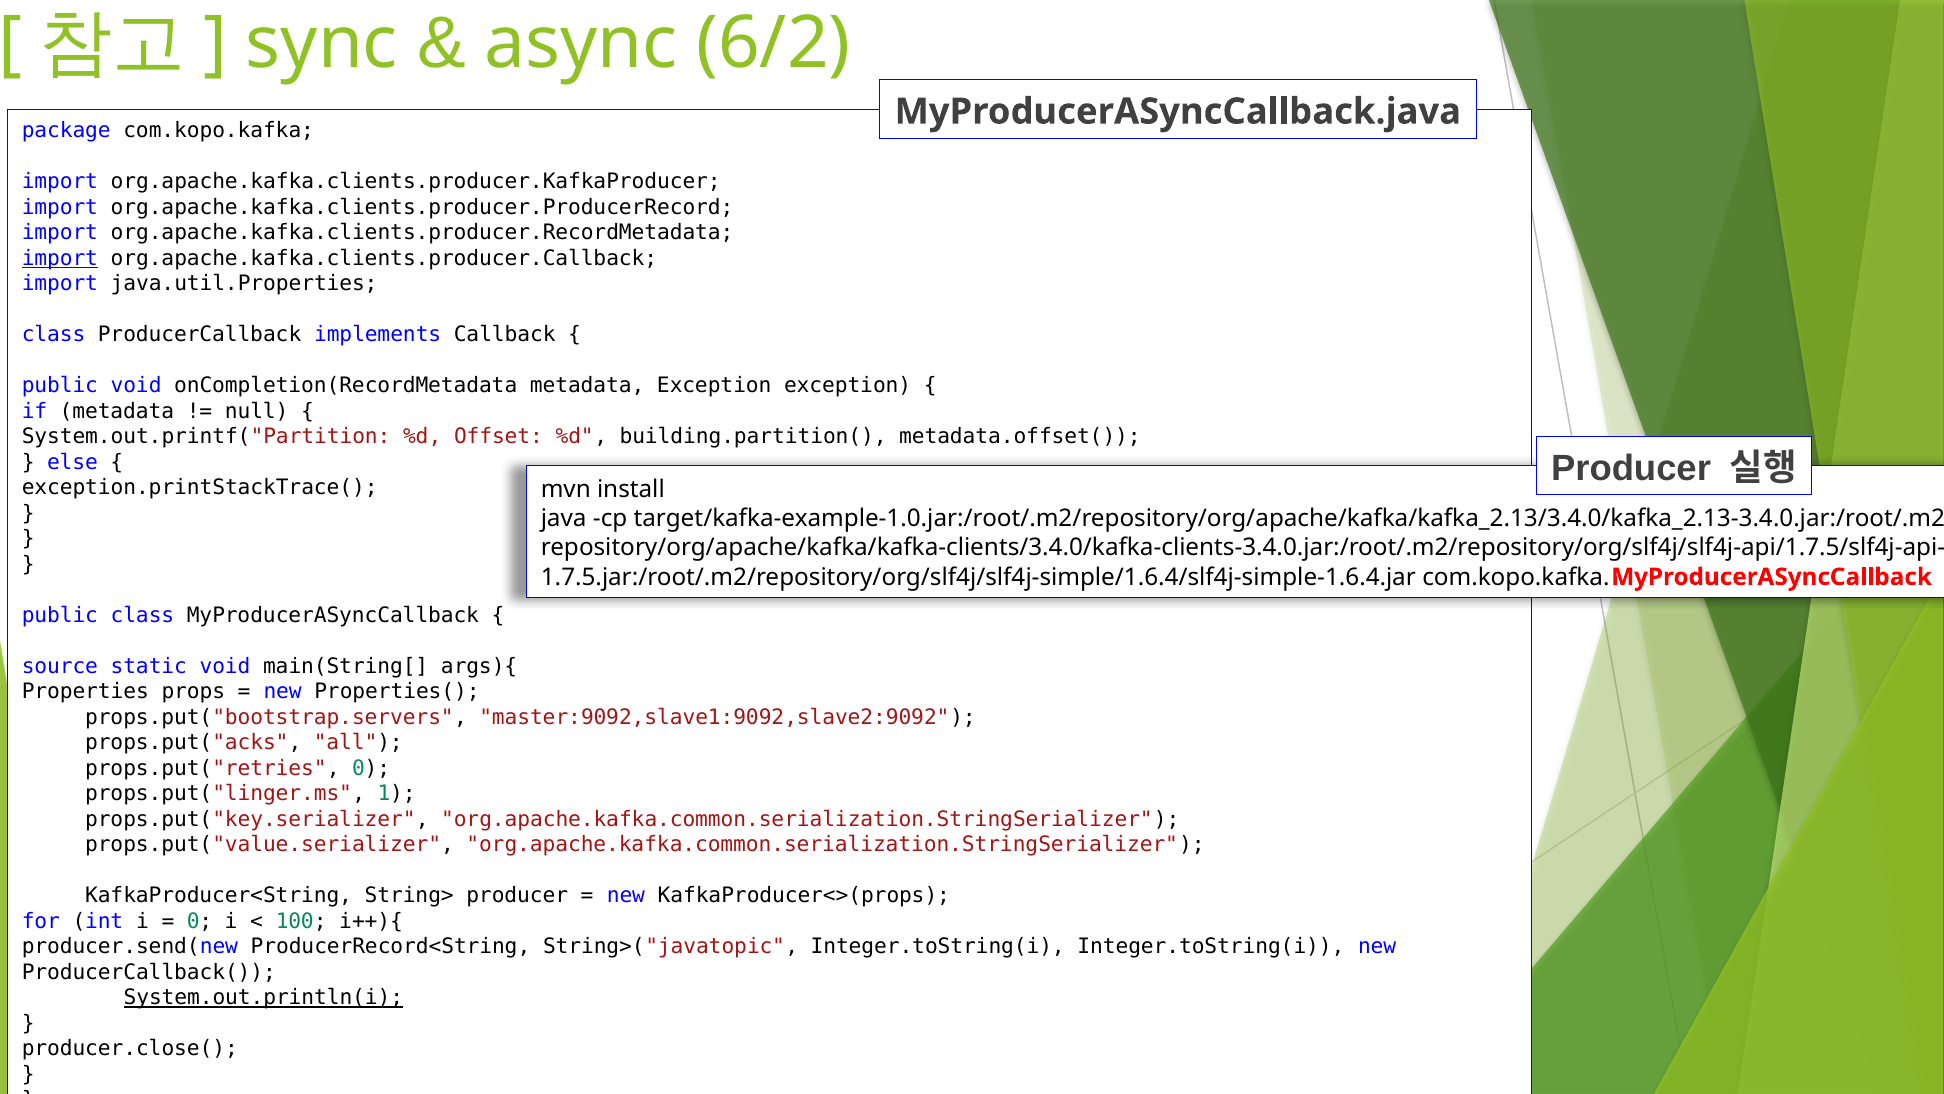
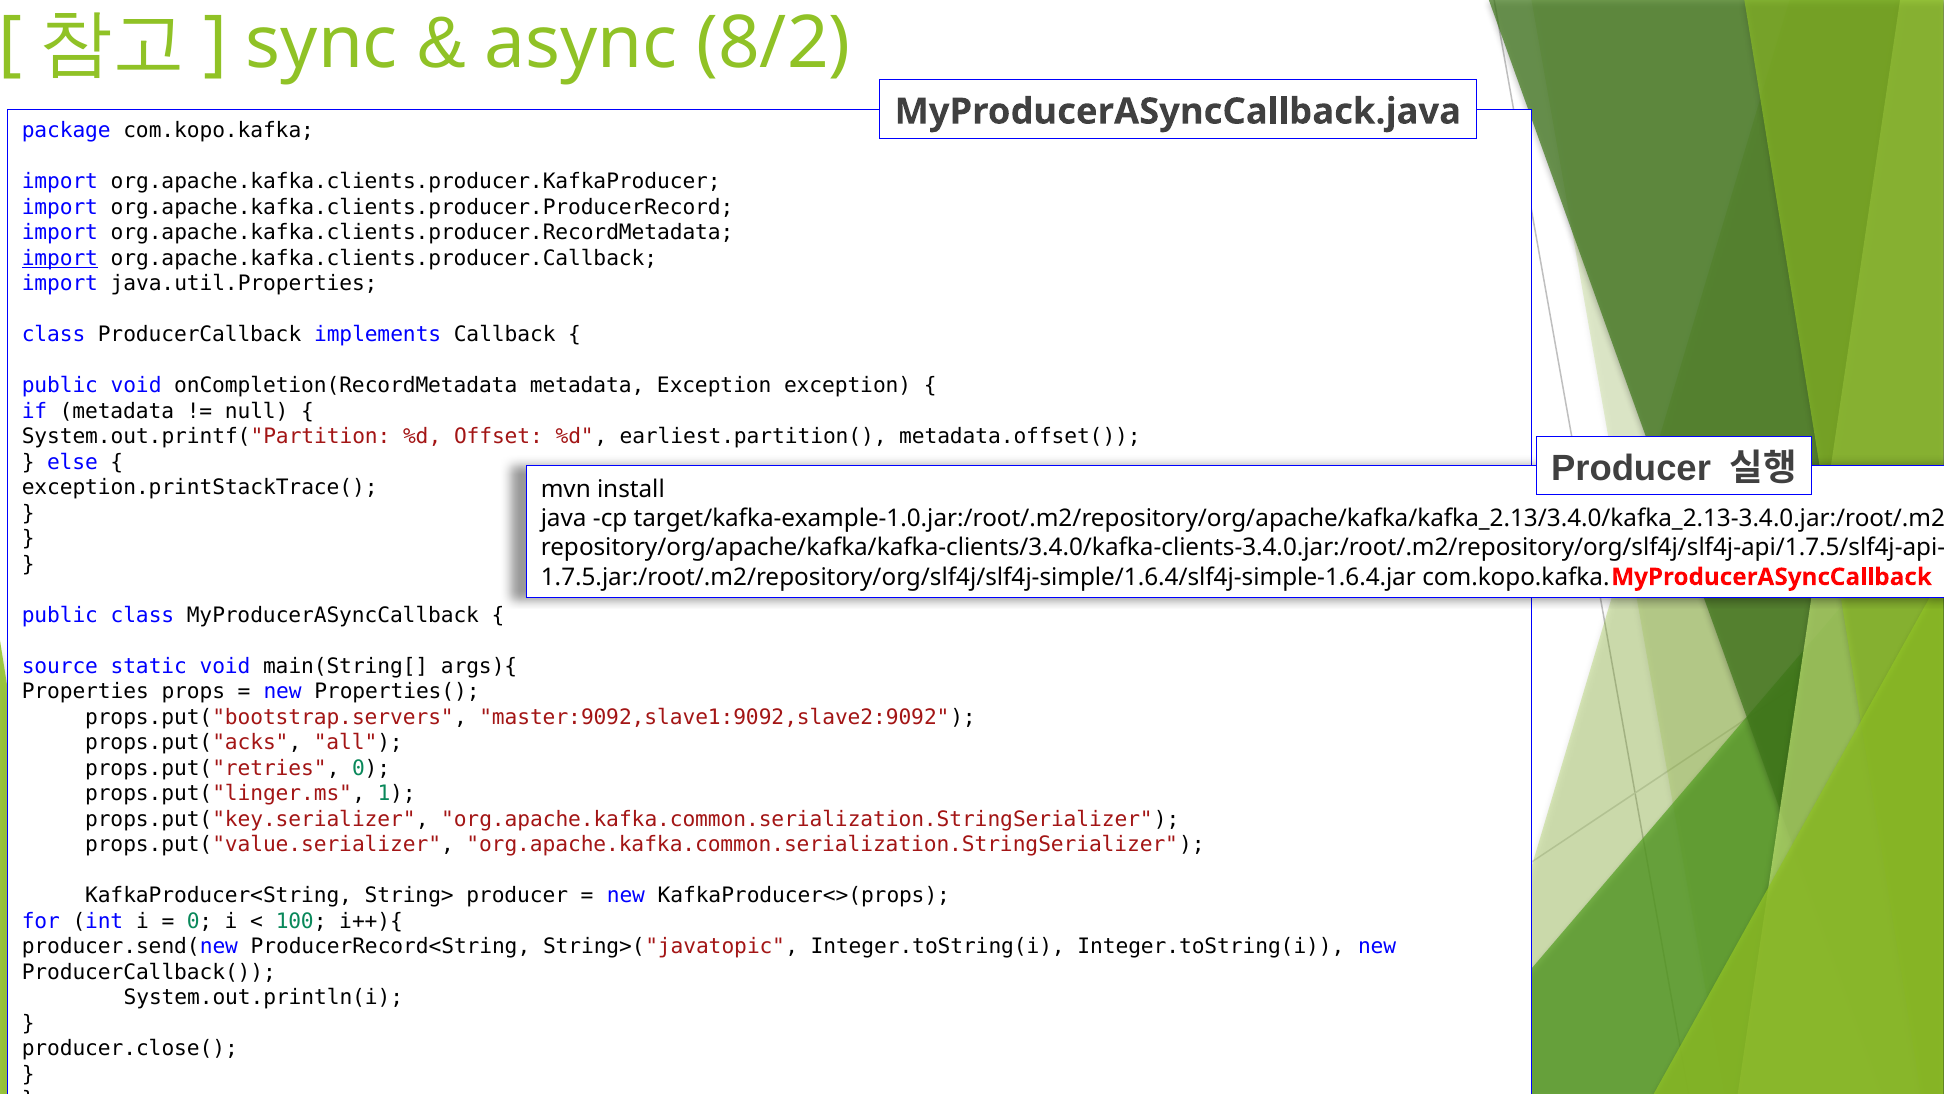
6/2: 6/2 -> 8/2
building.partition(: building.partition( -> earliest.partition(
System.out.println(i underline: present -> none
